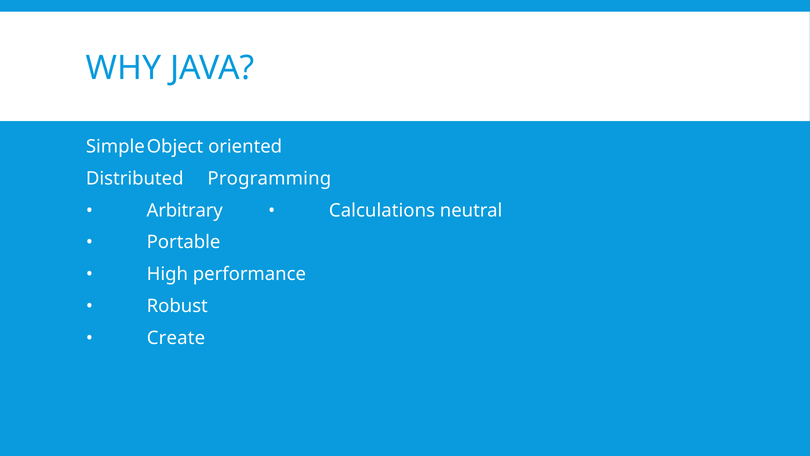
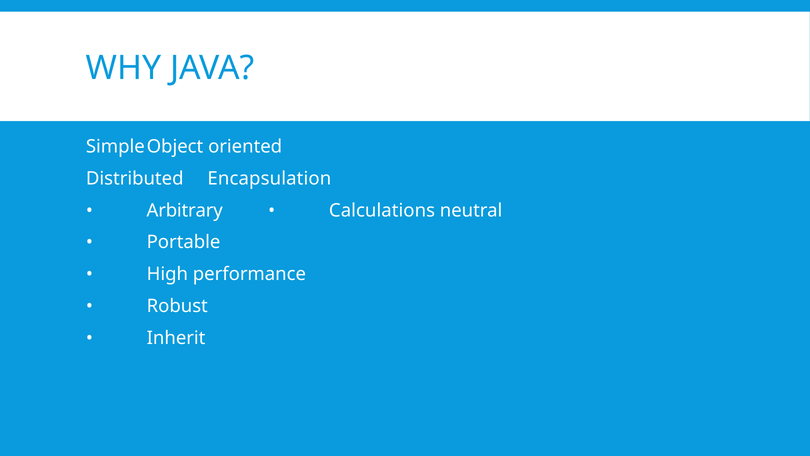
Programming: Programming -> Encapsulation
Create: Create -> Inherit
